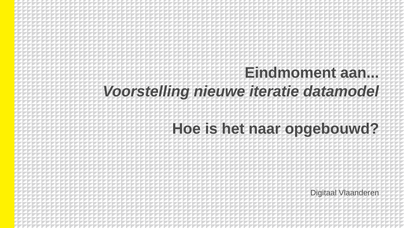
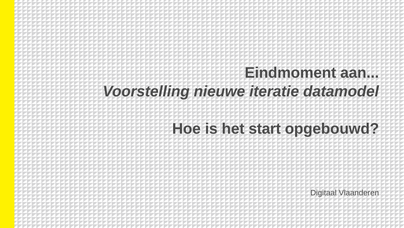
naar: naar -> start
